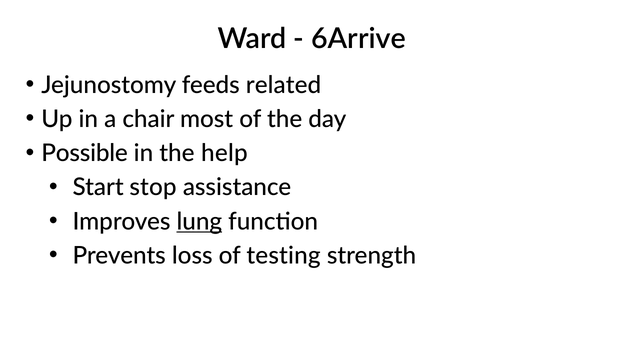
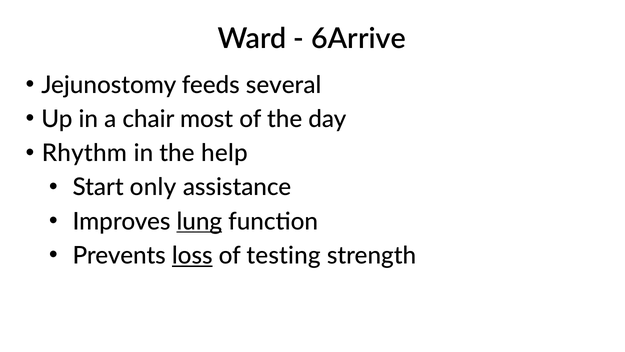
related: related -> several
Possible: Possible -> Rhythm
stop: stop -> only
loss underline: none -> present
